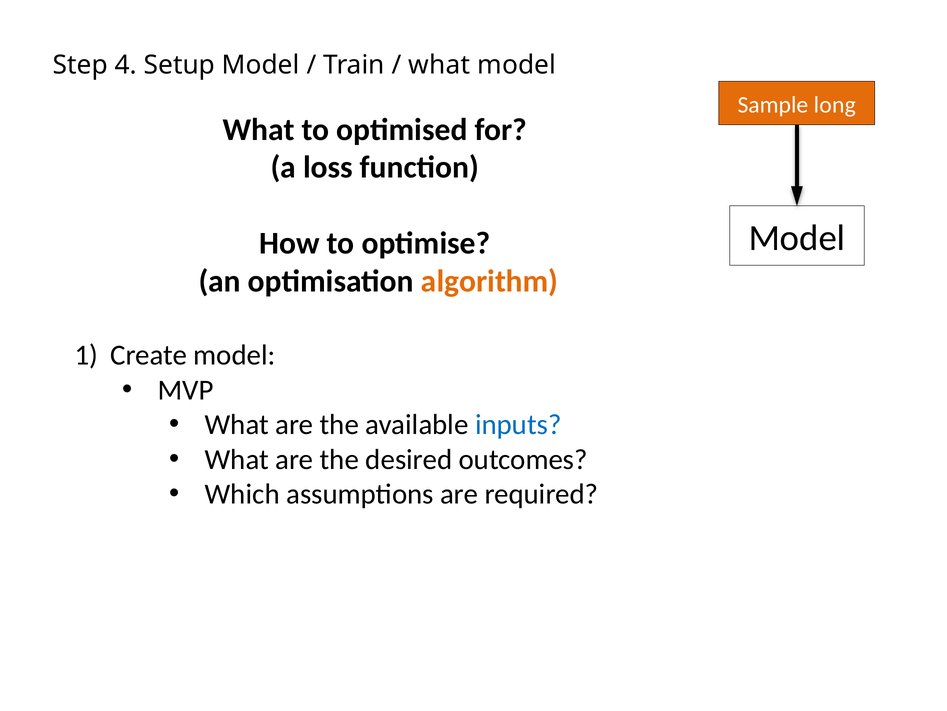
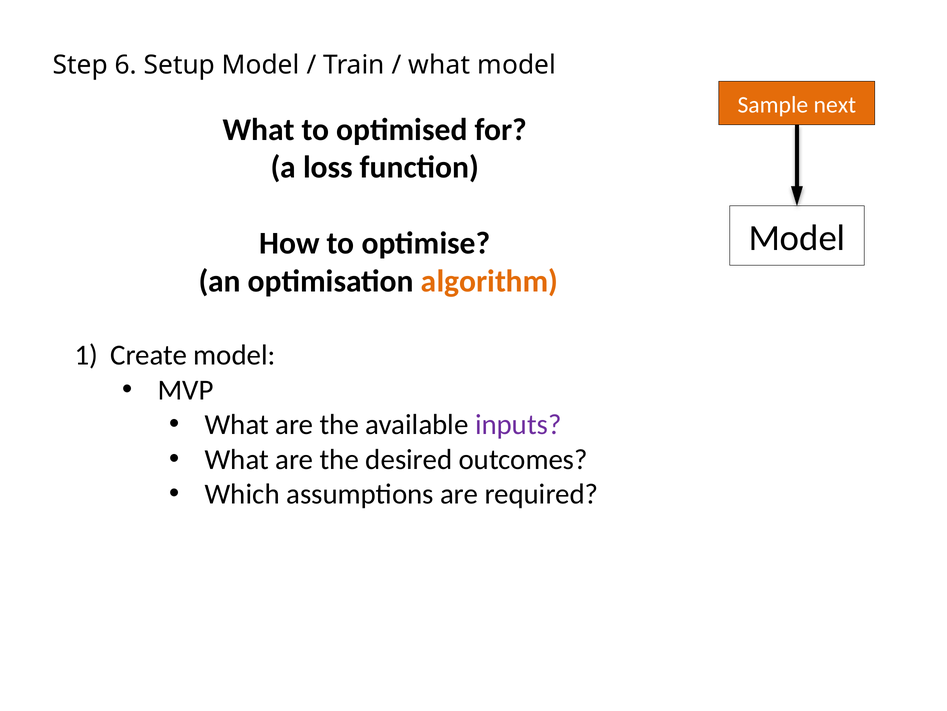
4: 4 -> 6
long: long -> next
inputs colour: blue -> purple
